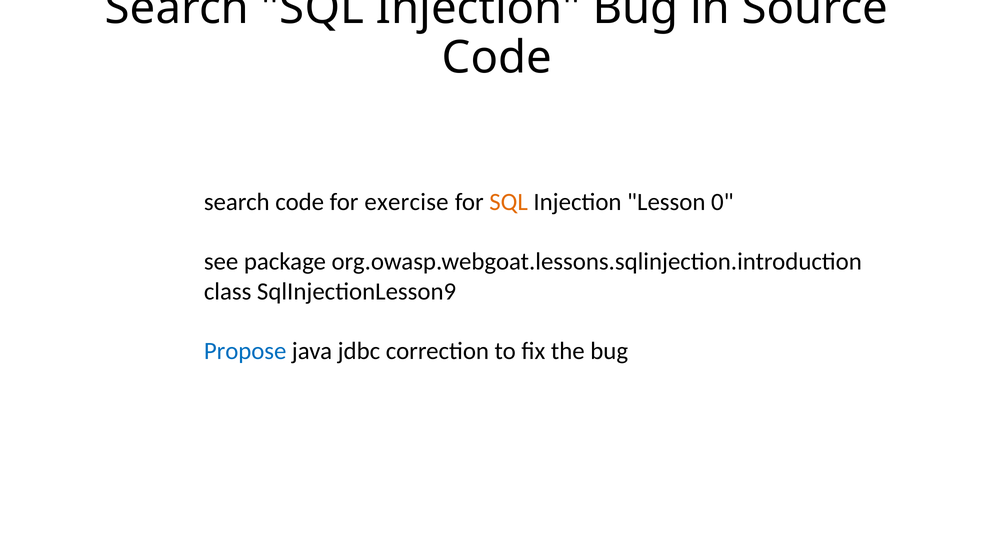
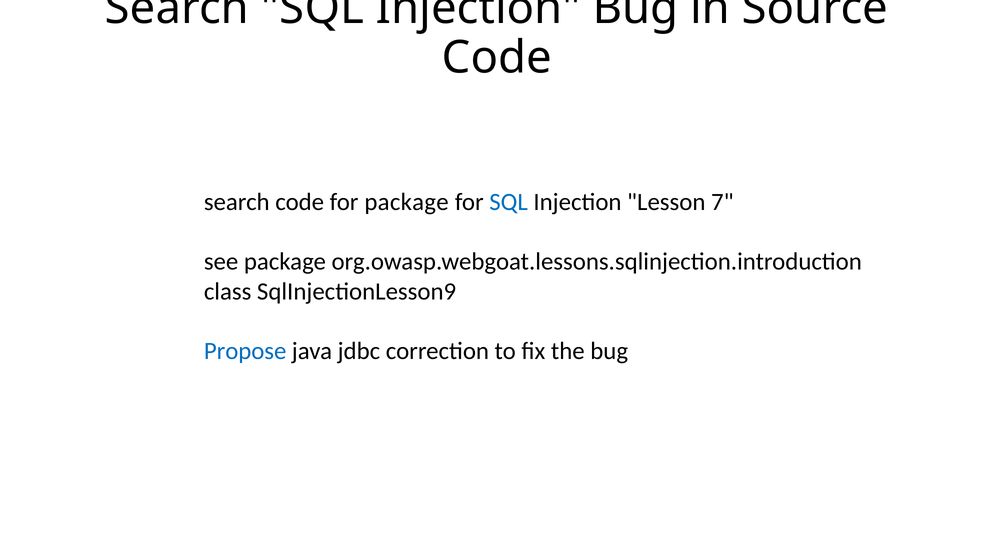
for exercise: exercise -> package
SQL at (509, 202) colour: orange -> blue
0: 0 -> 7
